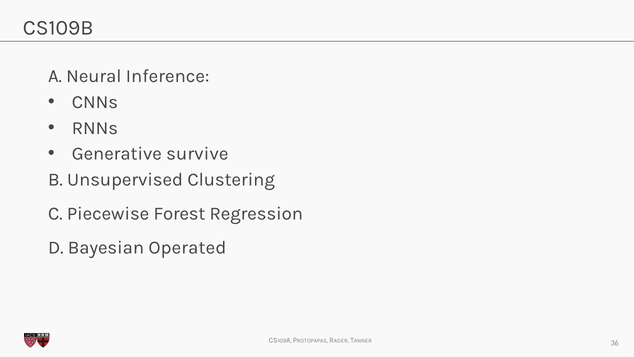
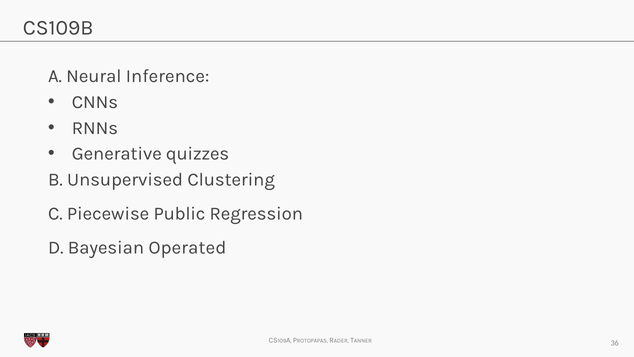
survive: survive -> quizzes
Forest: Forest -> Public
